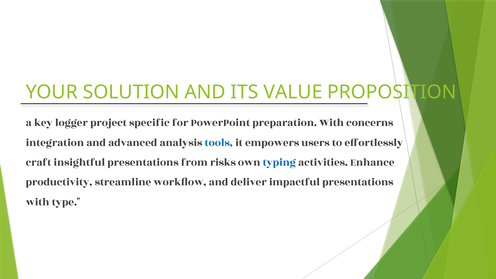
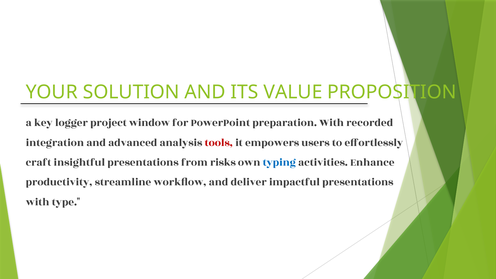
specific: specific -> window
concerns: concerns -> recorded
tools colour: blue -> red
